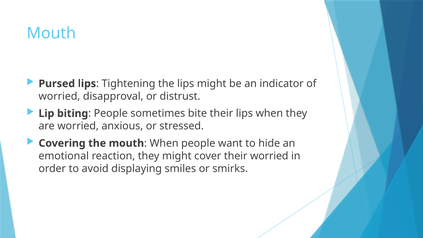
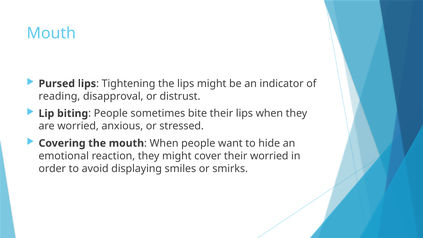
worried at (59, 96): worried -> reading
